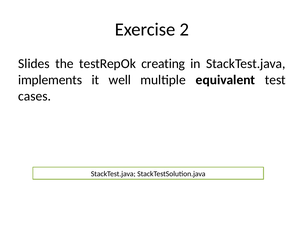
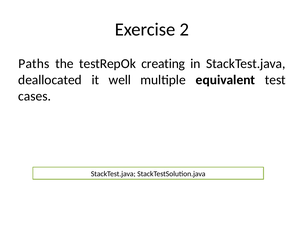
Slides: Slides -> Paths
implements: implements -> deallocated
